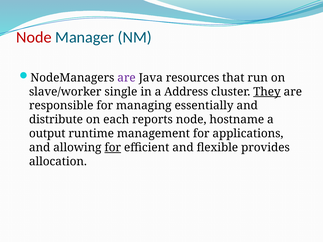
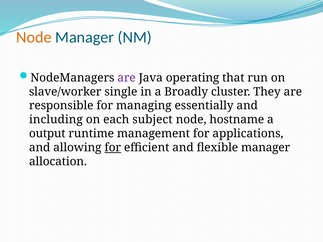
Node at (34, 37) colour: red -> orange
resources: resources -> operating
Address: Address -> Broadly
They underline: present -> none
distribute: distribute -> including
reports: reports -> subject
flexible provides: provides -> manager
